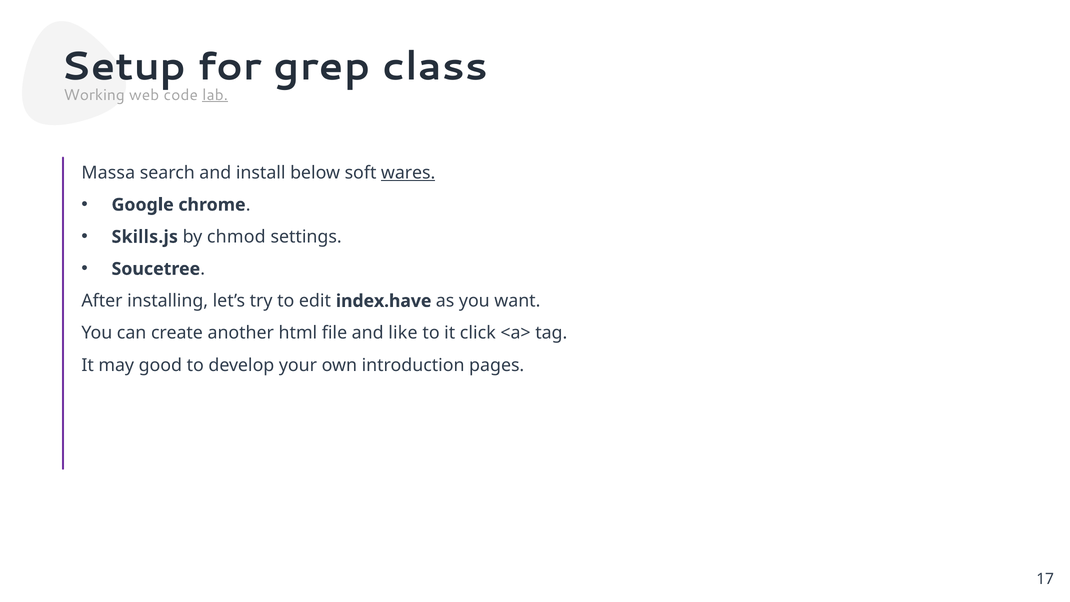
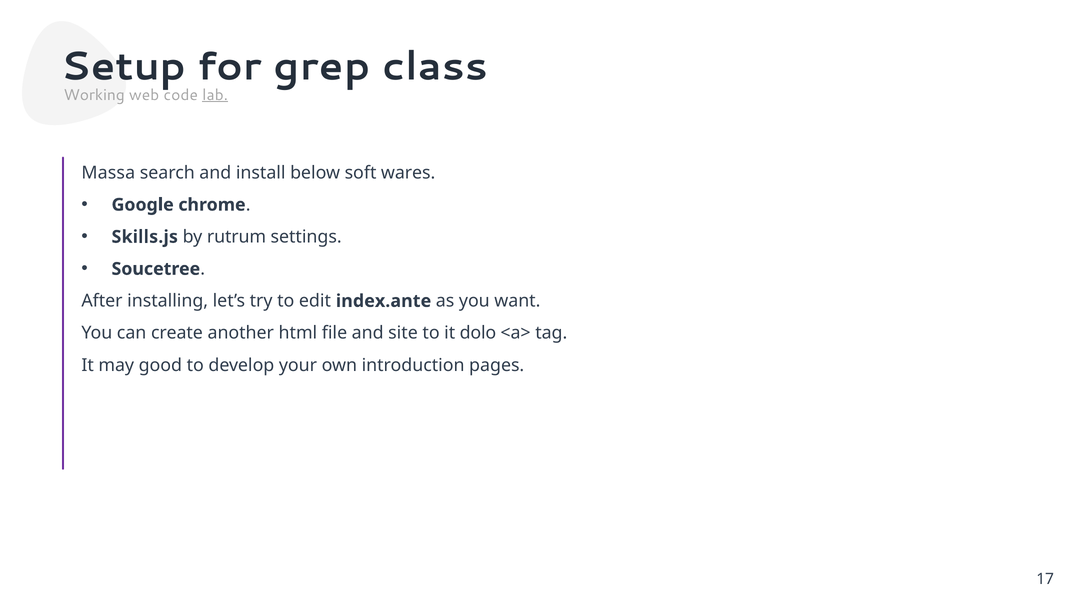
wares underline: present -> none
chmod: chmod -> rutrum
index.have: index.have -> index.ante
like: like -> site
click: click -> dolo
